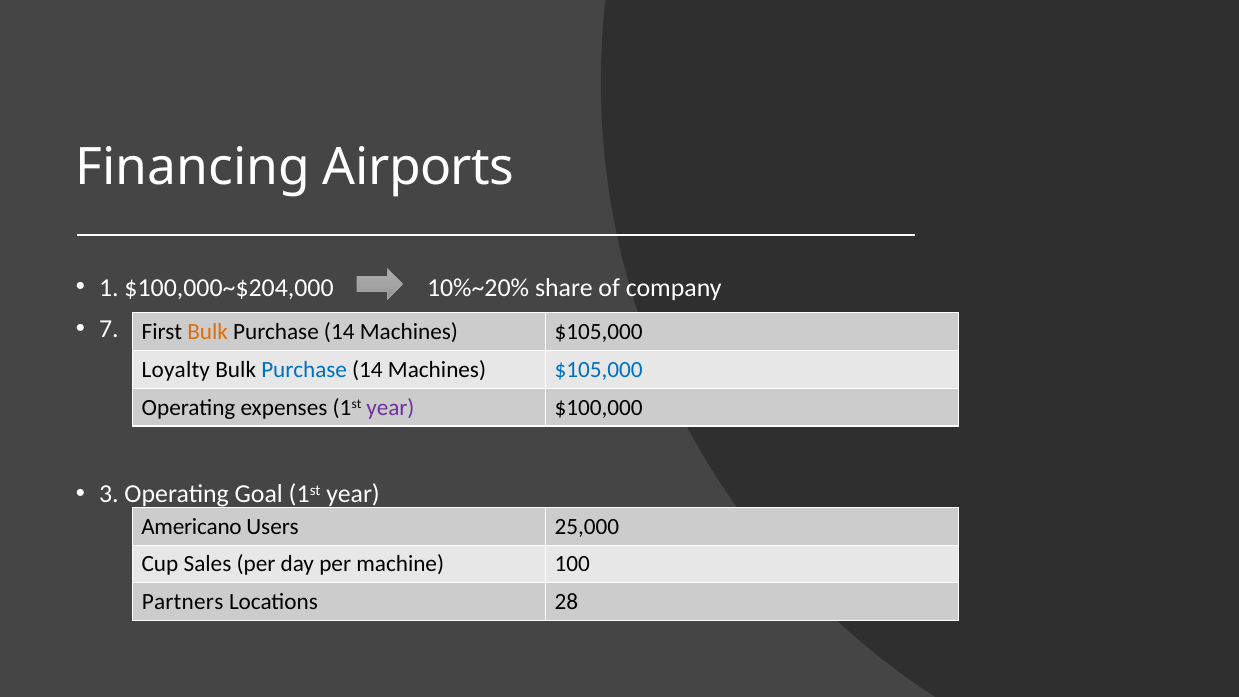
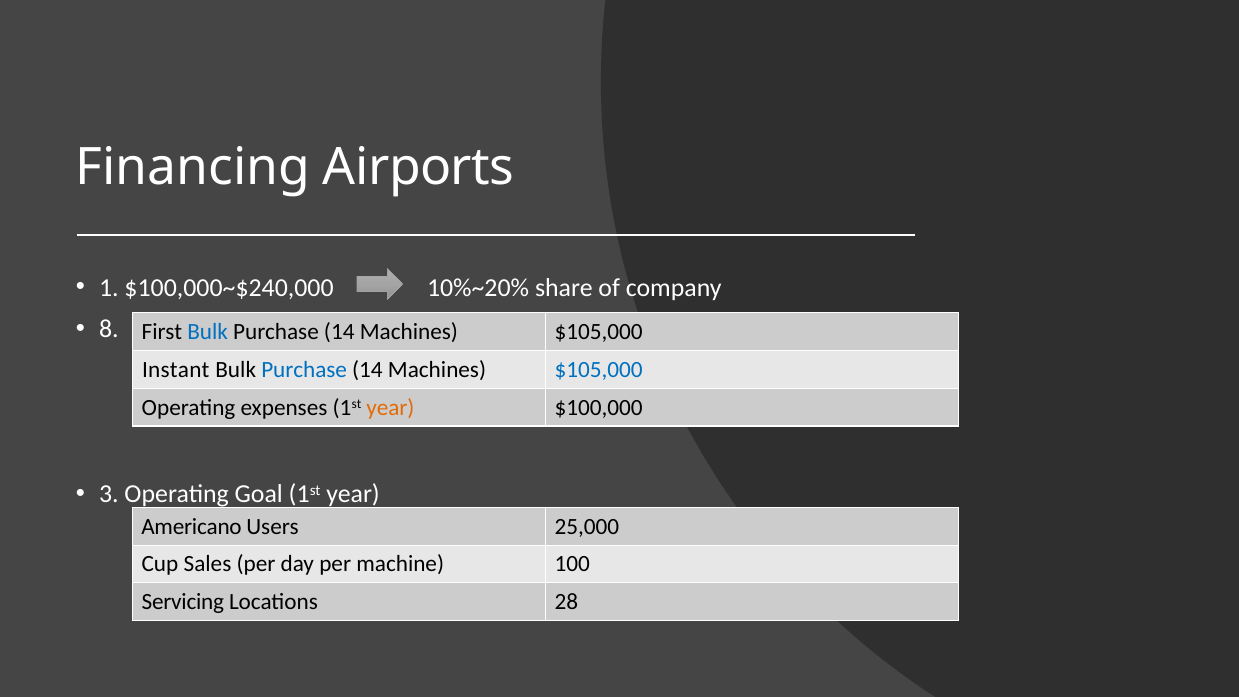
$100,000~$204,000: $100,000~$204,000 -> $100,000~$240,000
7: 7 -> 8
Bulk at (208, 332) colour: orange -> blue
Loyalty: Loyalty -> Instant
year at (390, 407) colour: purple -> orange
Partners: Partners -> Servicing
